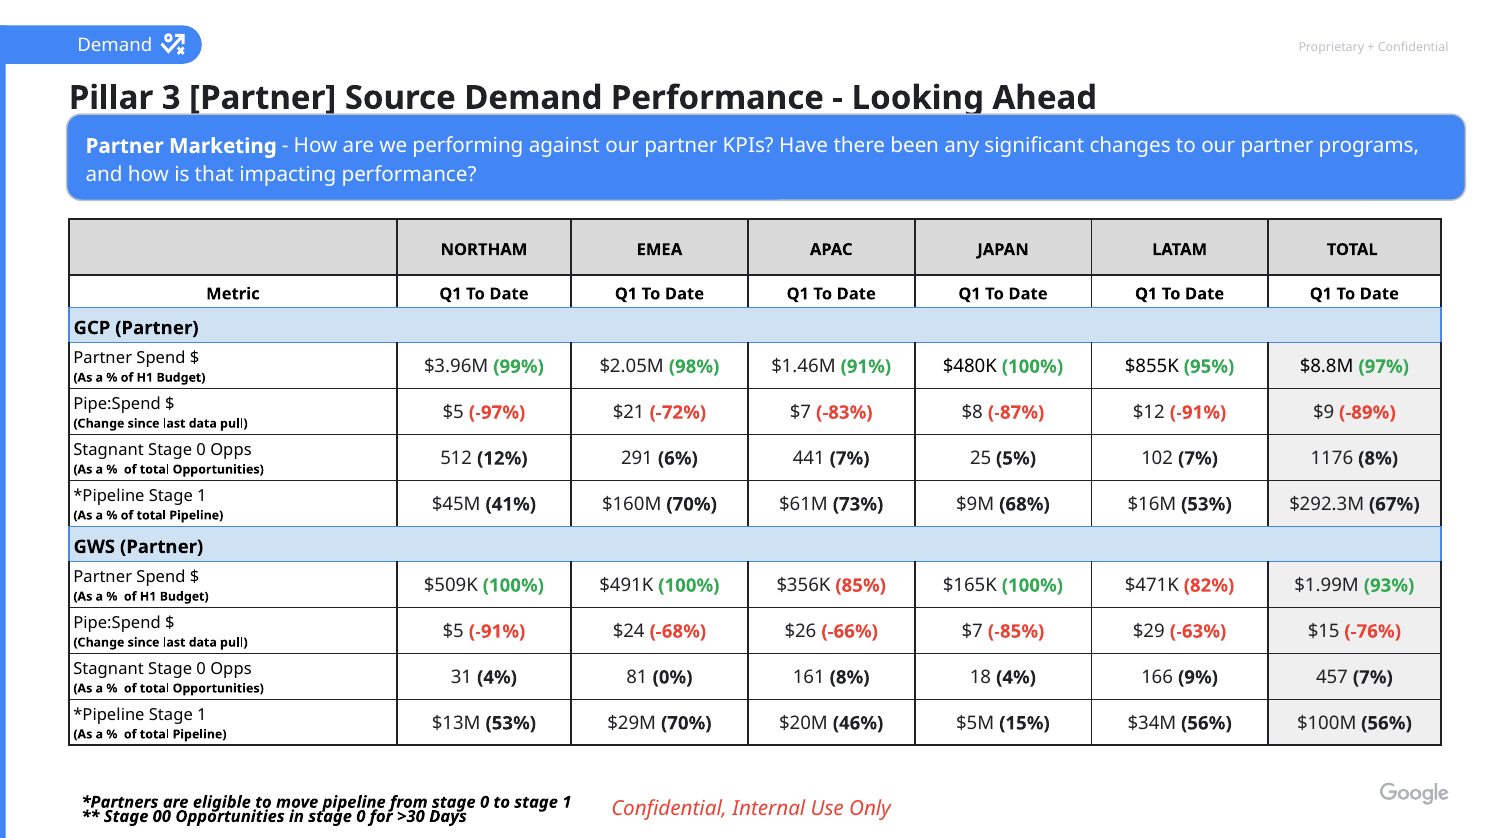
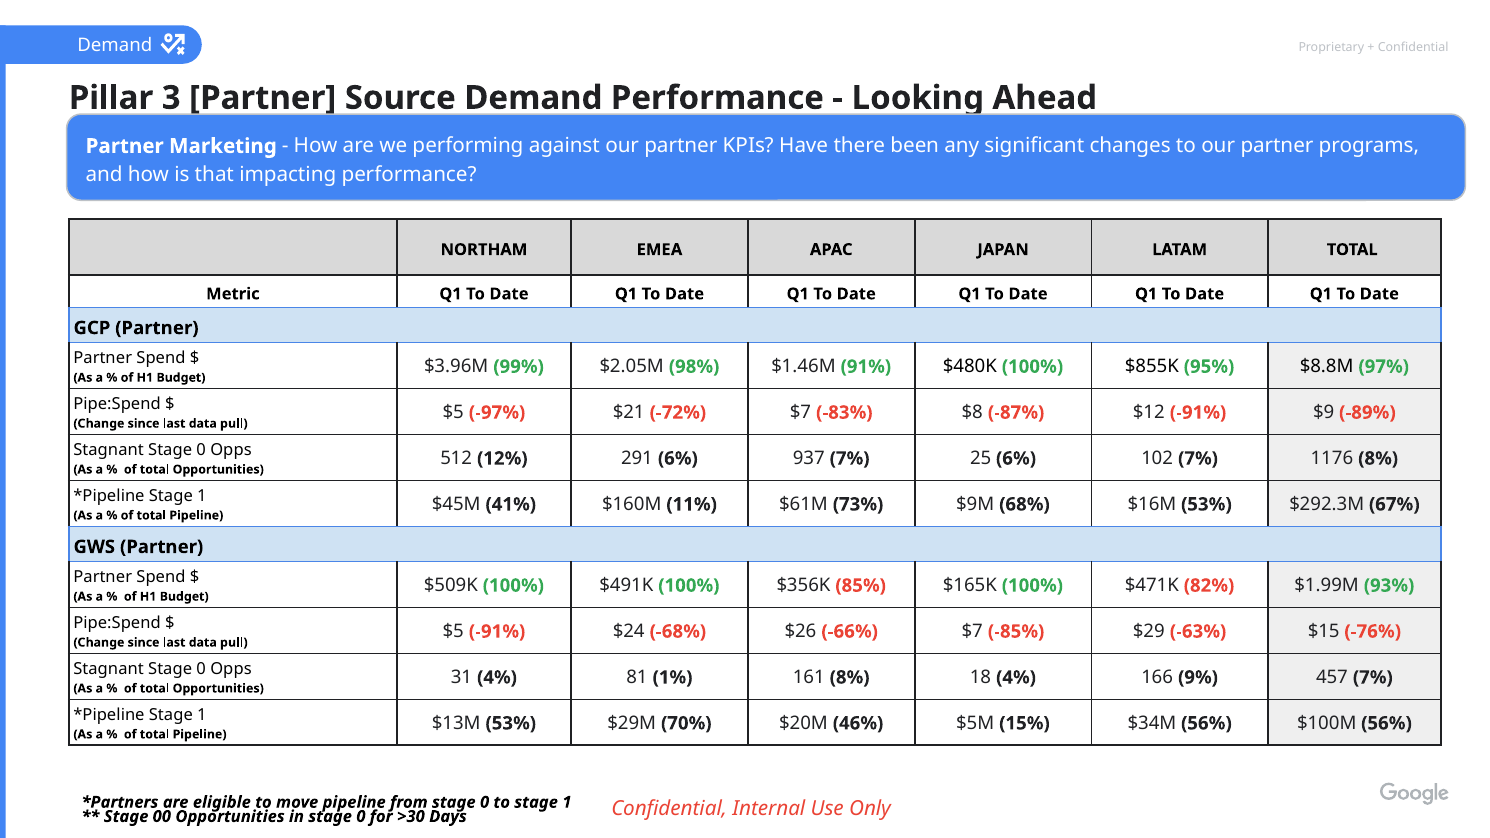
441: 441 -> 937
25 5%: 5% -> 6%
$160M 70%: 70% -> 11%
0%: 0% -> 1%
